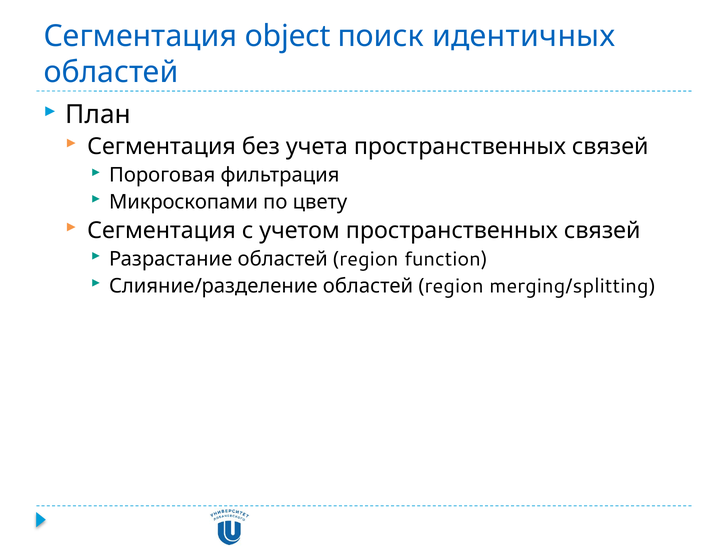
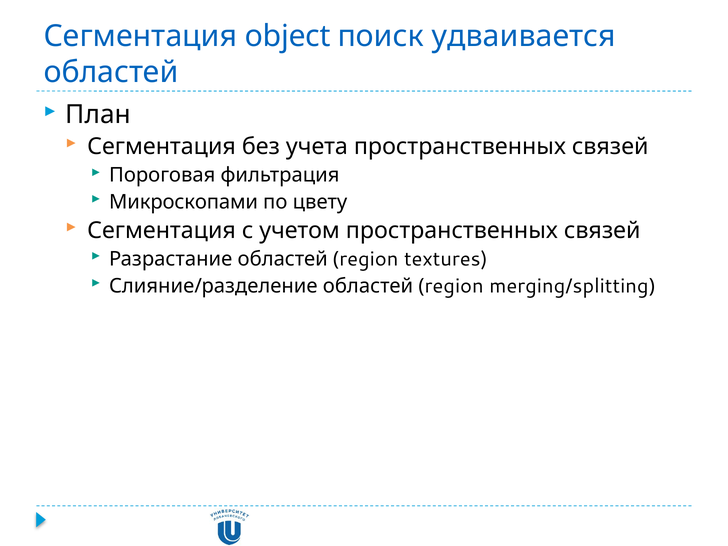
идентичных: идентичных -> удваивается
function: function -> textures
